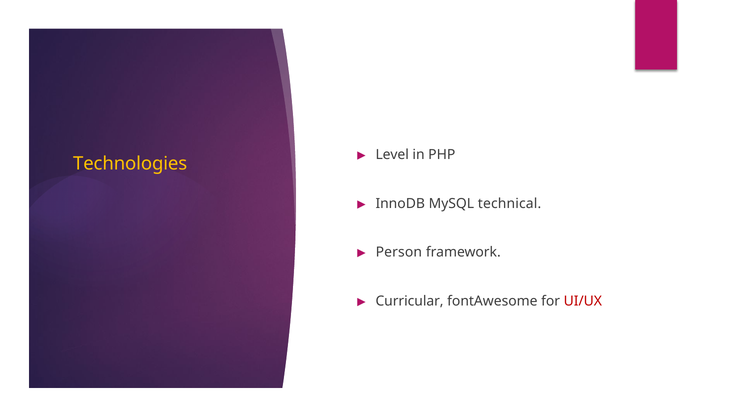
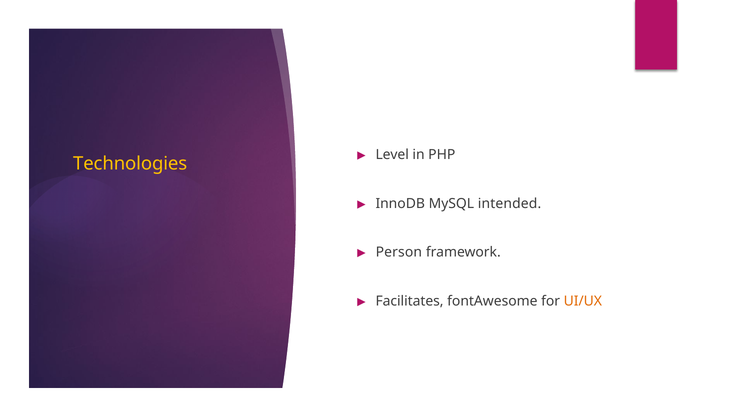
technical: technical -> intended
Curricular: Curricular -> Facilitates
UI/UX colour: red -> orange
